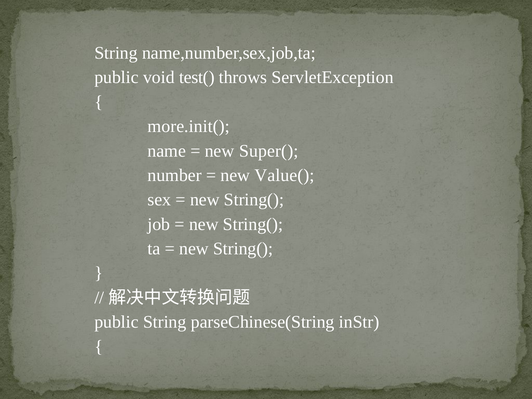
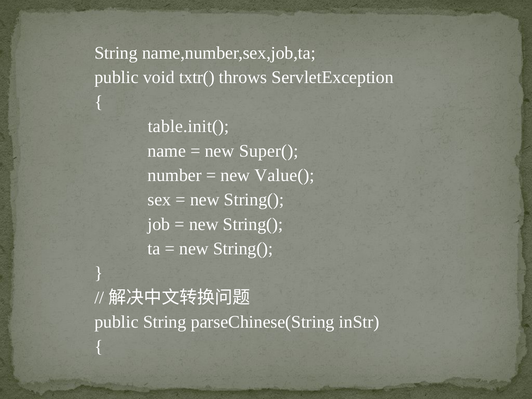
test(: test( -> txtr(
more.init(: more.init( -> table.init(
